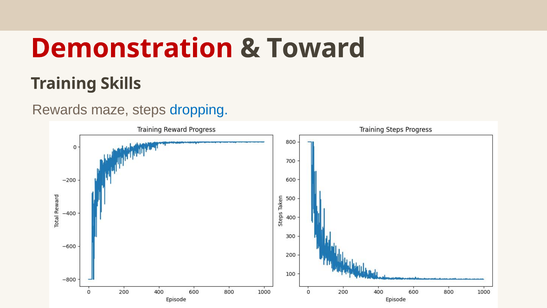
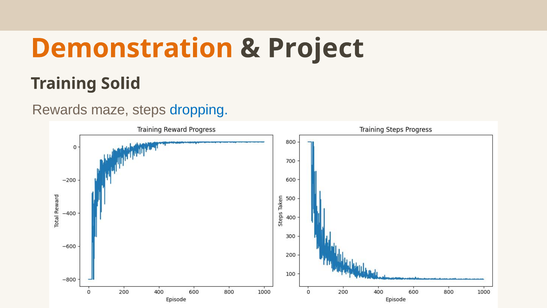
Demonstration colour: red -> orange
Toward: Toward -> Project
Skills: Skills -> Solid
